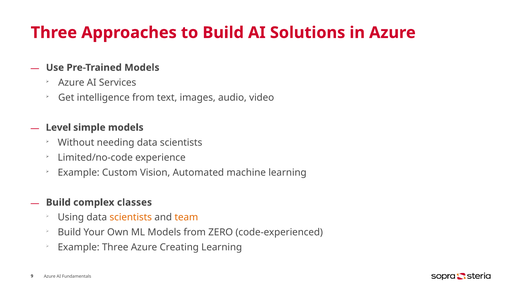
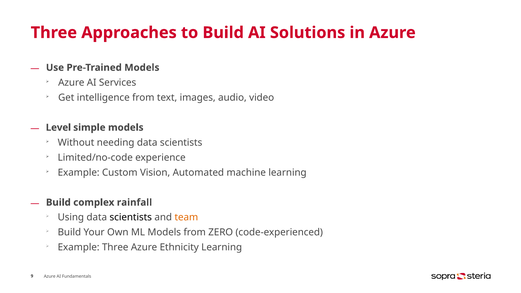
classes: classes -> rainfall
scientists at (131, 217) colour: orange -> black
Creating: Creating -> Ethnicity
